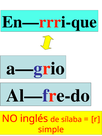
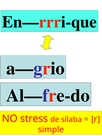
inglés: inglés -> stress
